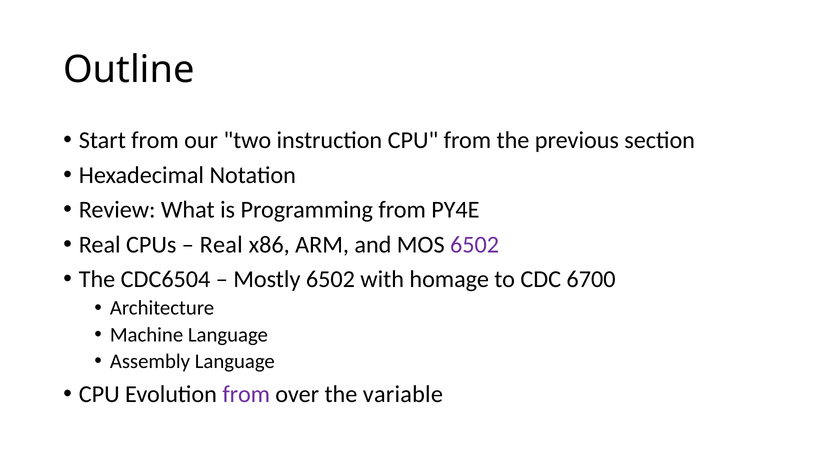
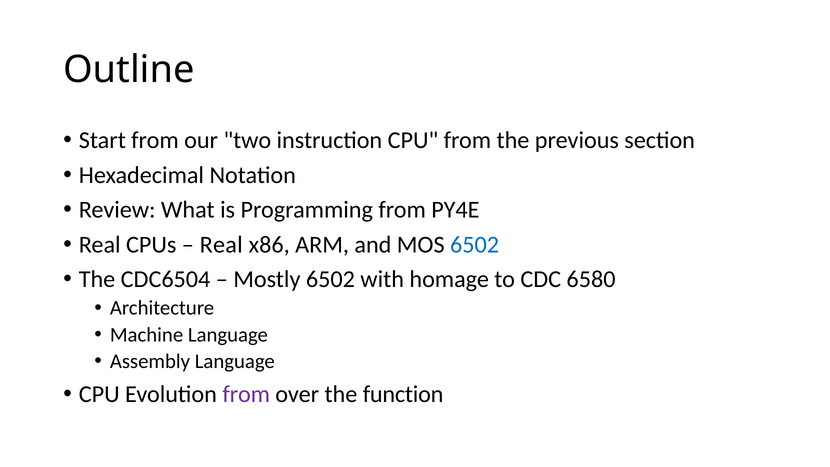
6502 at (475, 245) colour: purple -> blue
6700: 6700 -> 6580
variable: variable -> function
